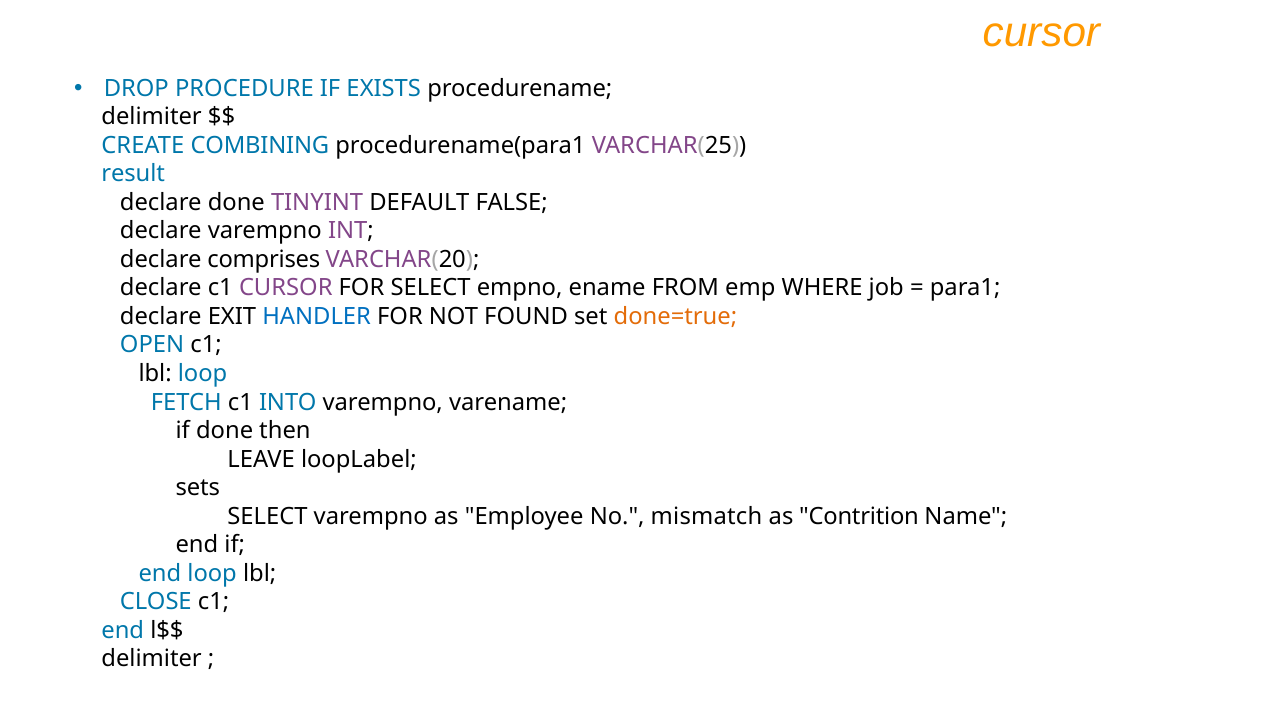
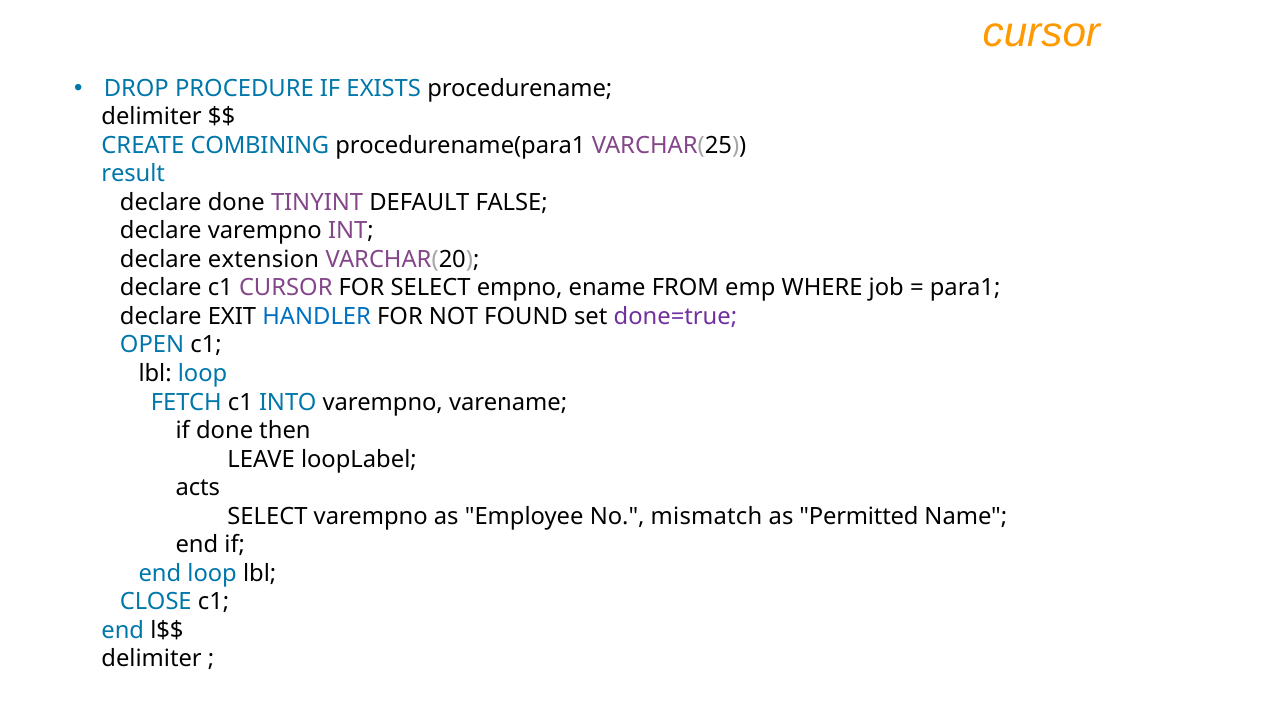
comprises: comprises -> extension
done=true colour: orange -> purple
sets: sets -> acts
Contrition: Contrition -> Permitted
